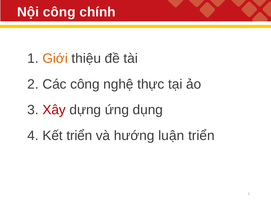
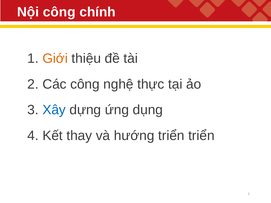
Xây colour: red -> blue
Kết triển: triển -> thay
hướng luận: luận -> triển
